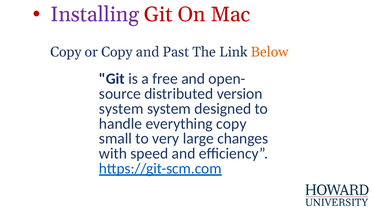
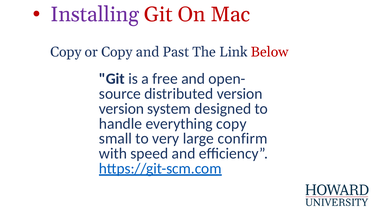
Below colour: orange -> red
system at (121, 109): system -> version
changes: changes -> confirm
